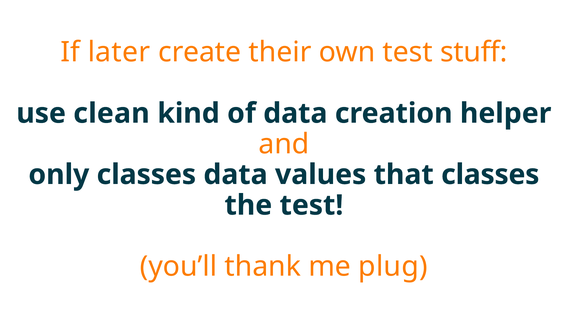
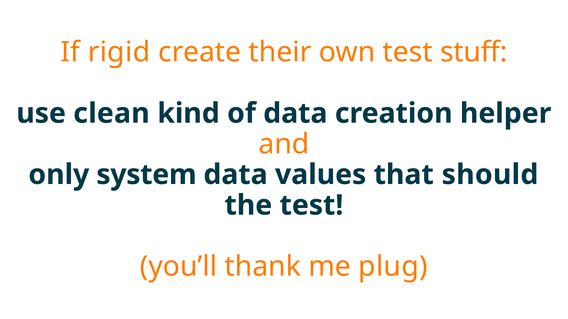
later: later -> rigid
only classes: classes -> system
that classes: classes -> should
